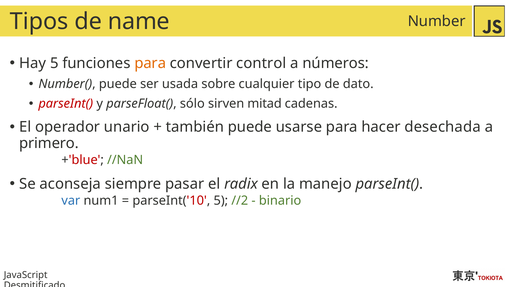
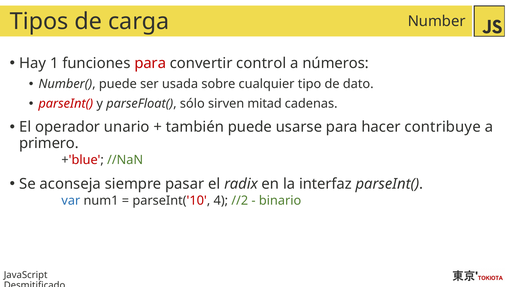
name: name -> carga
Hay 5: 5 -> 1
para at (150, 63) colour: orange -> red
desechada: desechada -> contribuye
manejo: manejo -> interfaz
parseInt('10 5: 5 -> 4
